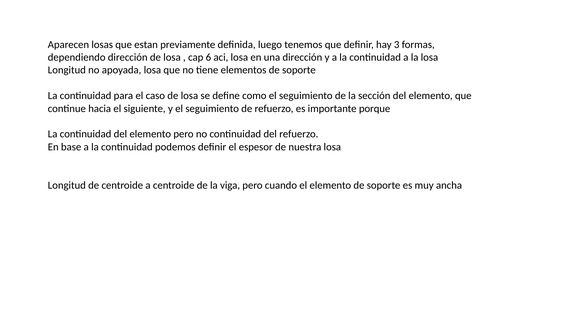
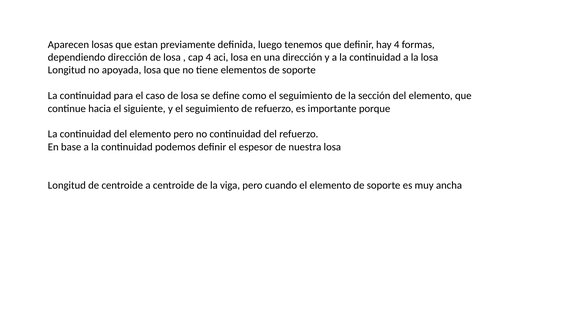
hay 3: 3 -> 4
cap 6: 6 -> 4
